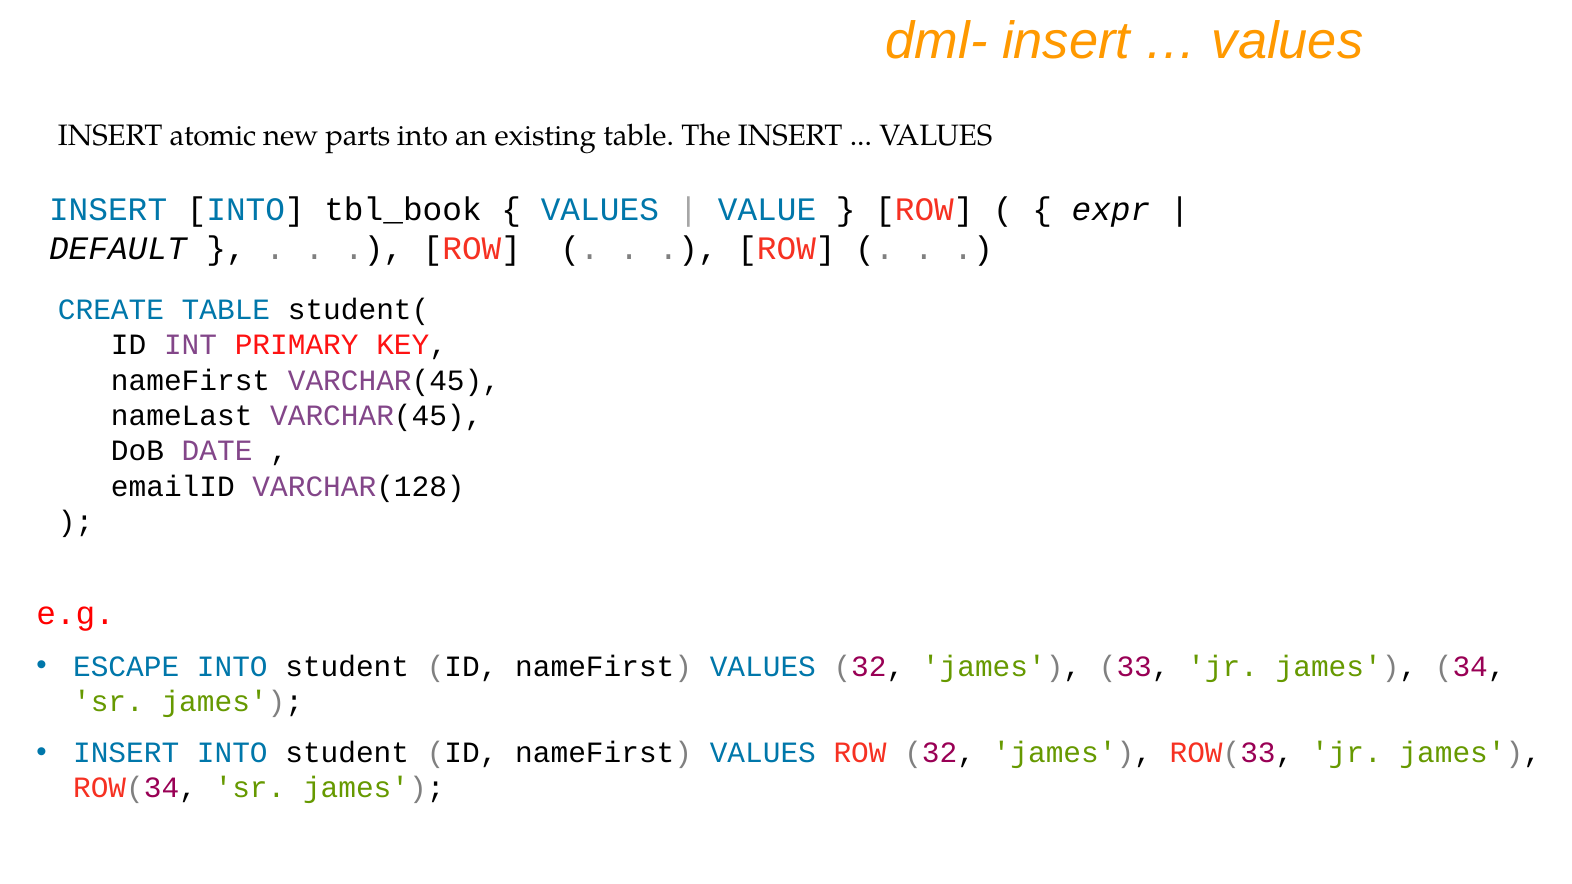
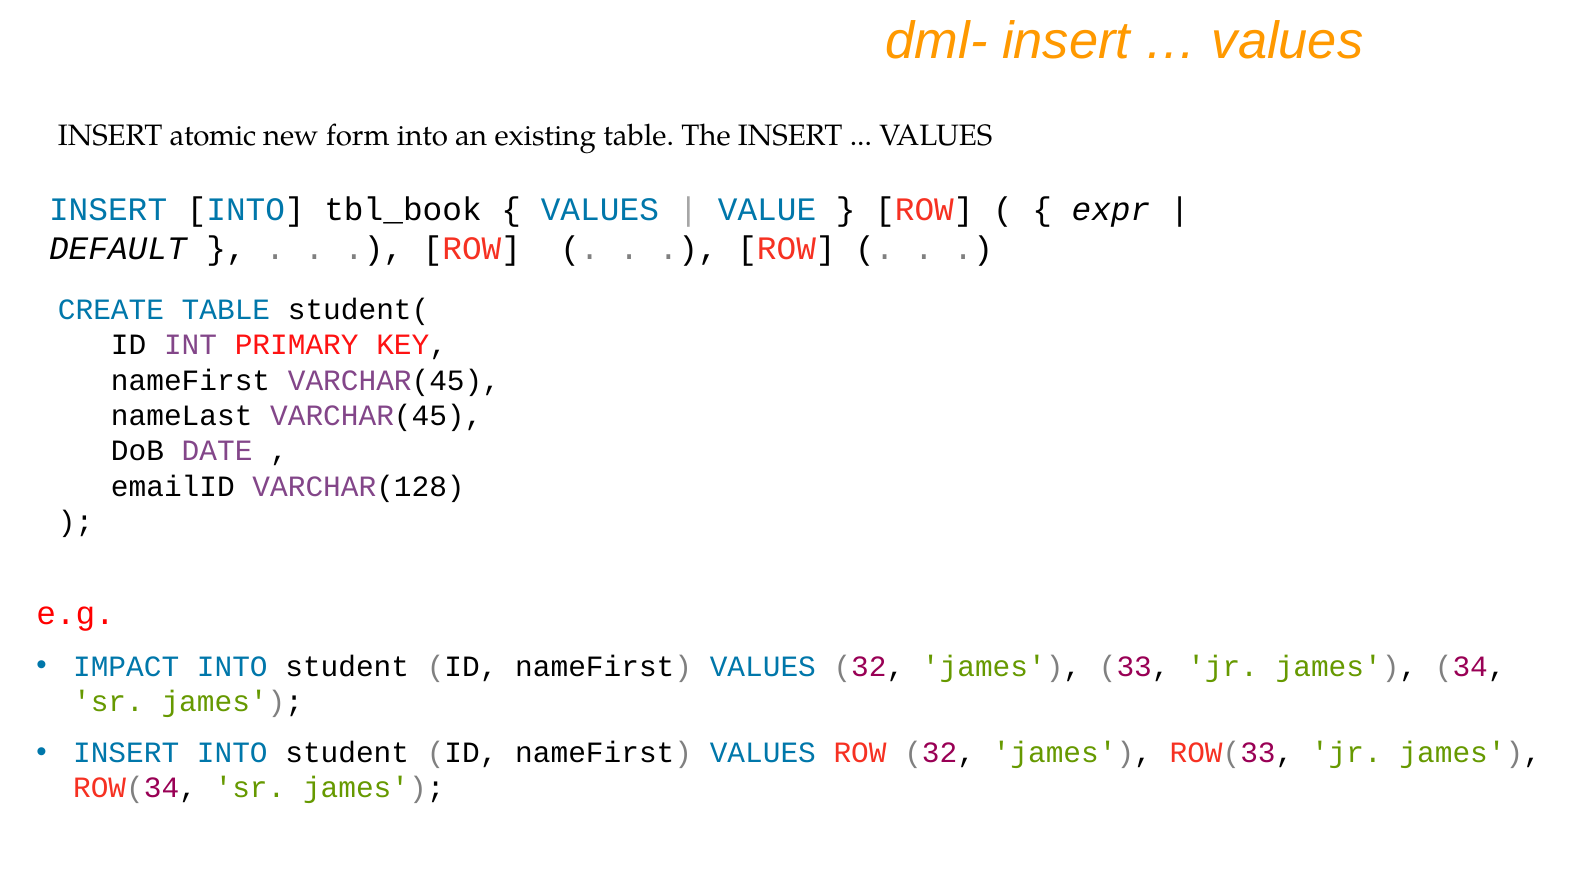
parts: parts -> form
ESCAPE: ESCAPE -> IMPACT
